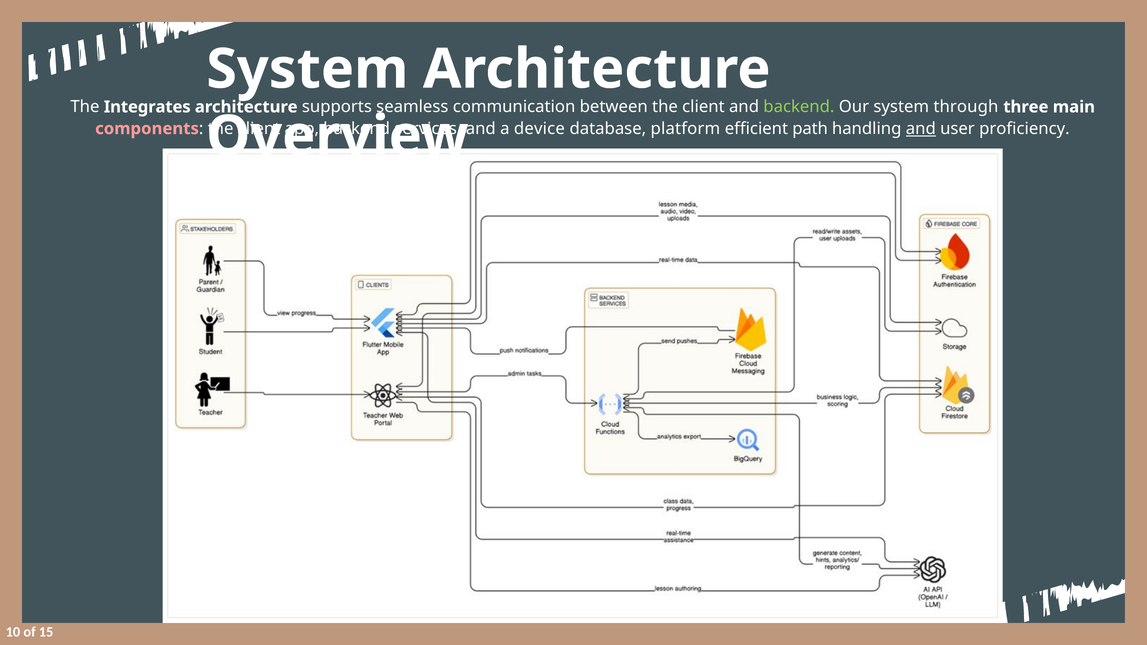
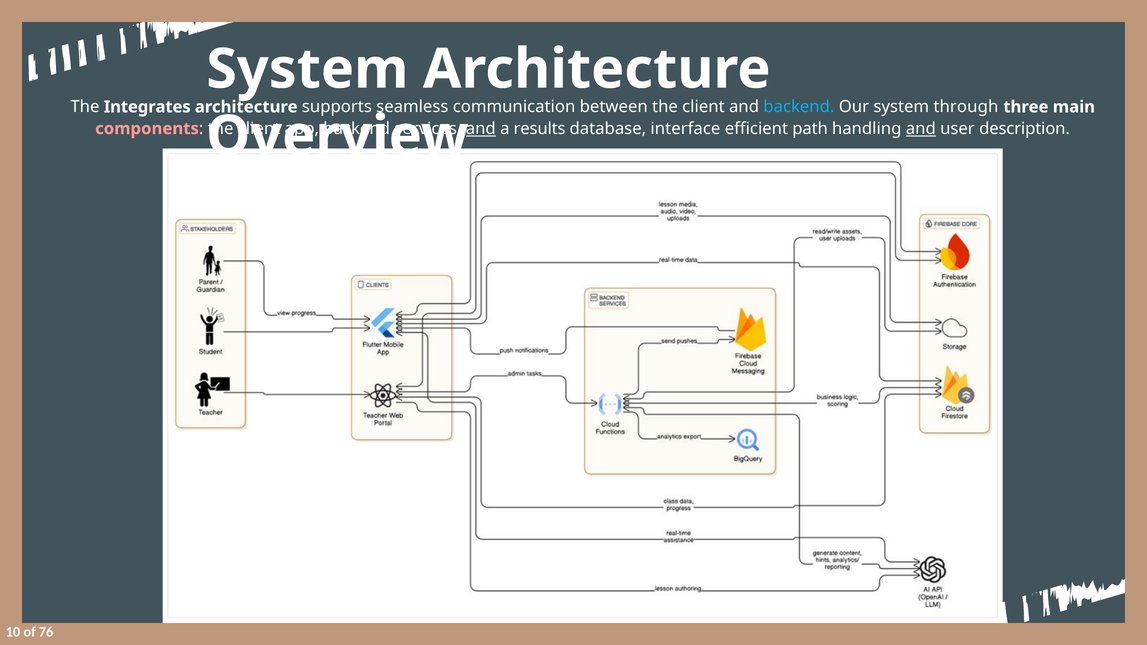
backend at (799, 107) colour: light green -> light blue
and at (481, 129) underline: none -> present
device: device -> results
platform: platform -> interface
proficiency: proficiency -> description
15: 15 -> 76
